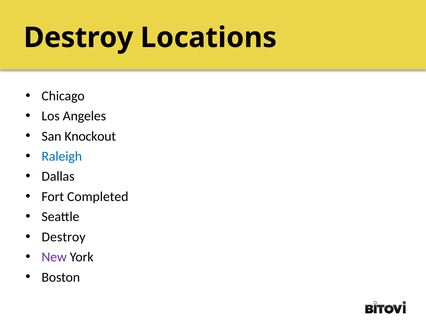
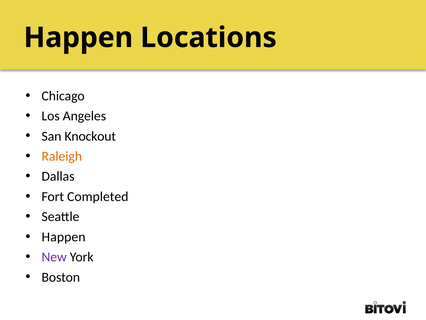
Destroy at (78, 38): Destroy -> Happen
Raleigh colour: blue -> orange
Destroy at (64, 237): Destroy -> Happen
